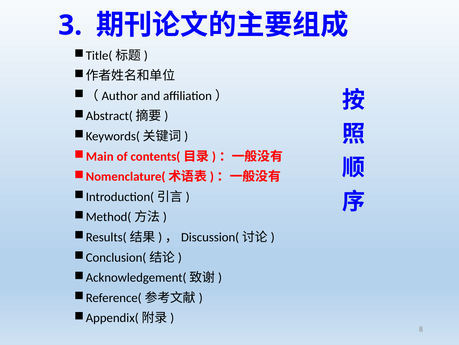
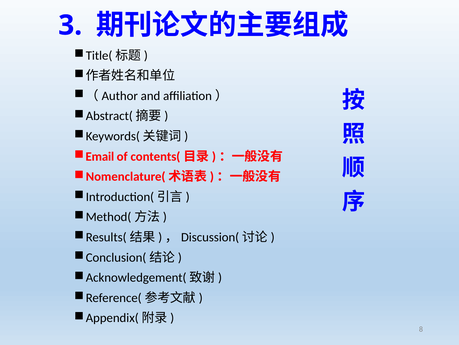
Main: Main -> Email
